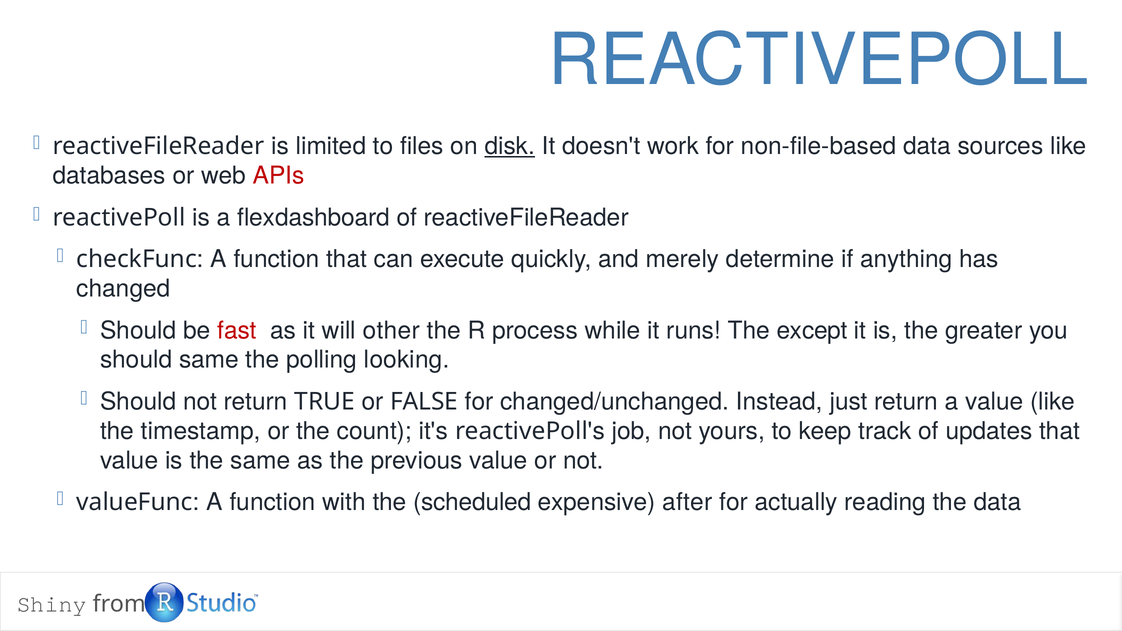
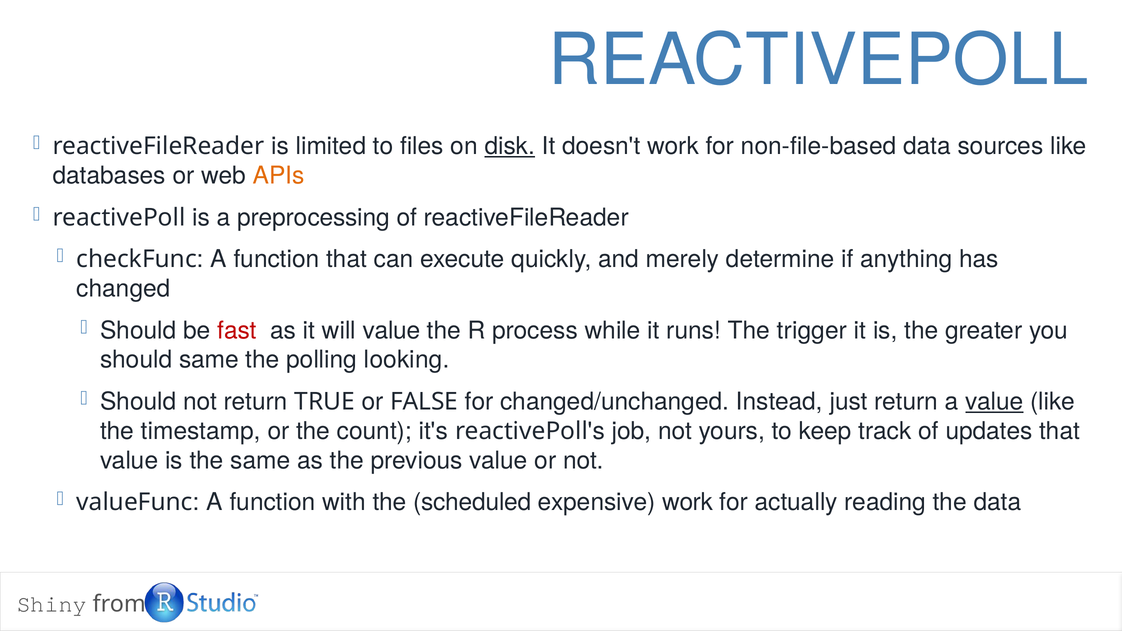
APIs colour: red -> orange
flexdashboard: flexdashboard -> preprocessing
will other: other -> value
except: except -> trigger
value at (994, 402) underline: none -> present
expensive after: after -> work
